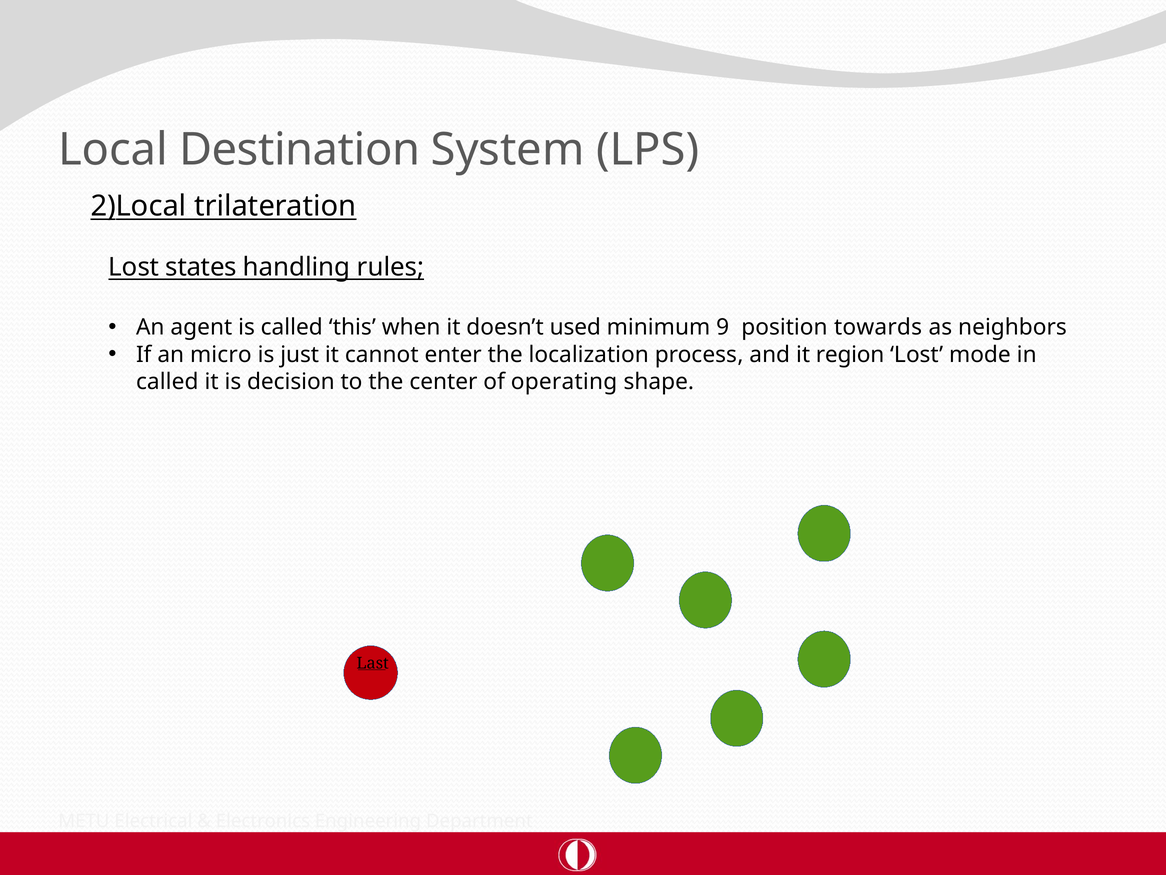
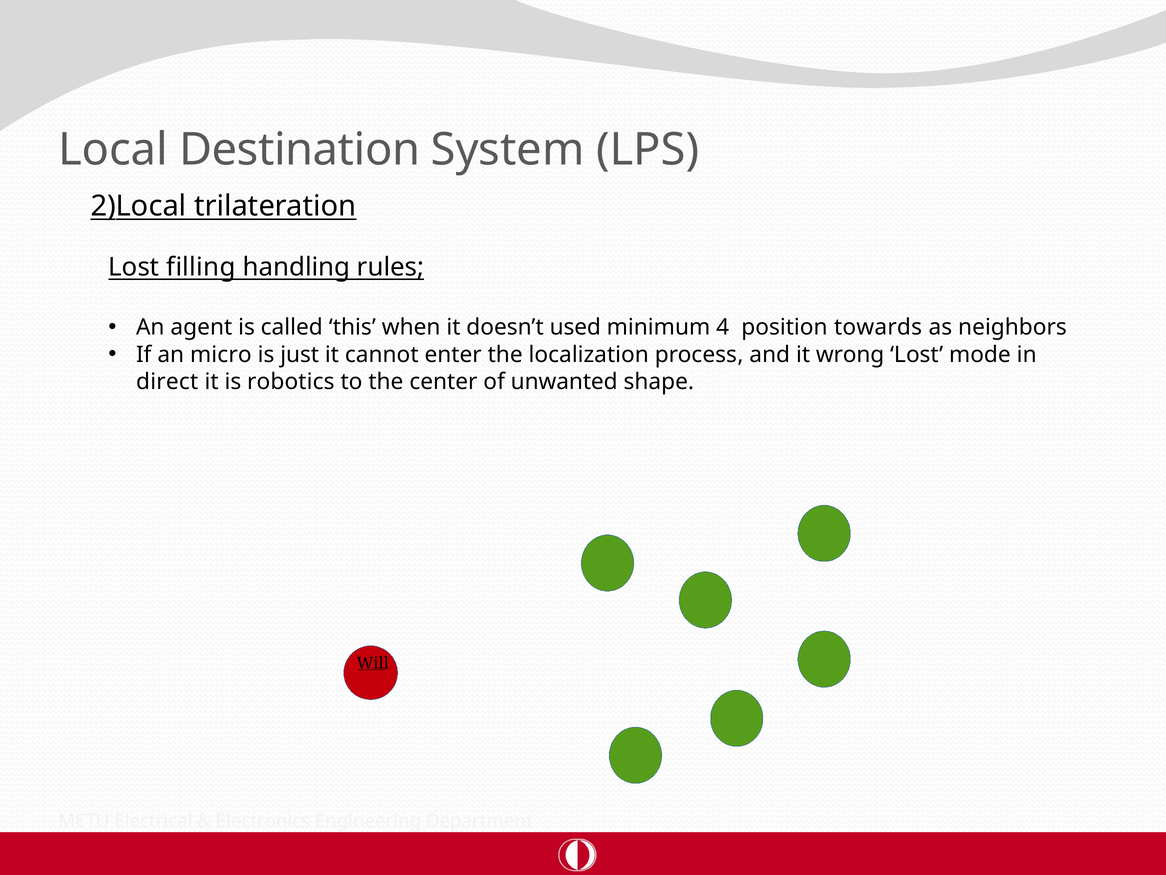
states: states -> filling
9: 9 -> 4
region: region -> wrong
called at (167, 382): called -> direct
decision: decision -> robotics
operating: operating -> unwanted
Last: Last -> Will
